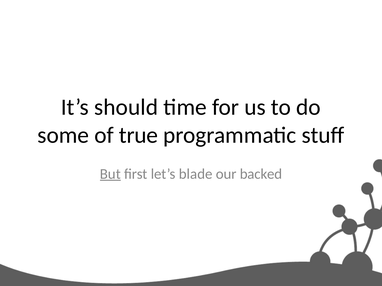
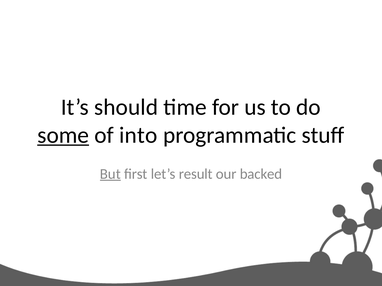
some underline: none -> present
true: true -> into
blade: blade -> result
